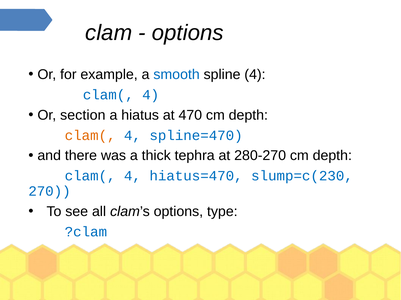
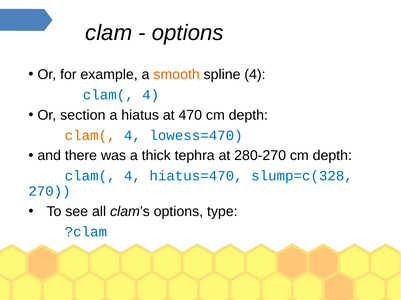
smooth colour: blue -> orange
spline=470: spline=470 -> lowess=470
slump=c(230: slump=c(230 -> slump=c(328
